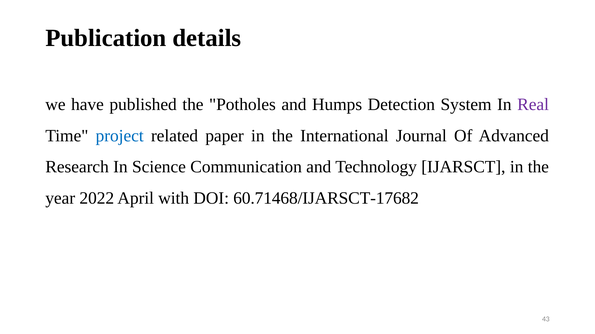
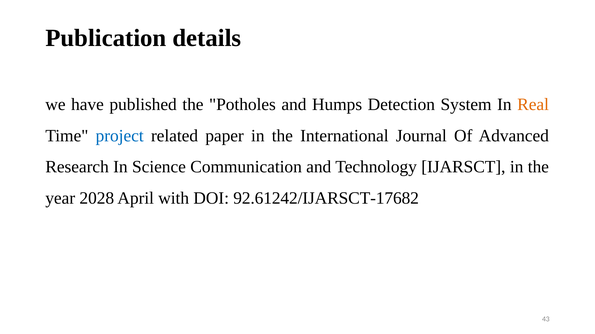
Real colour: purple -> orange
2022: 2022 -> 2028
60.71468/IJARSCT-17682: 60.71468/IJARSCT-17682 -> 92.61242/IJARSCT-17682
